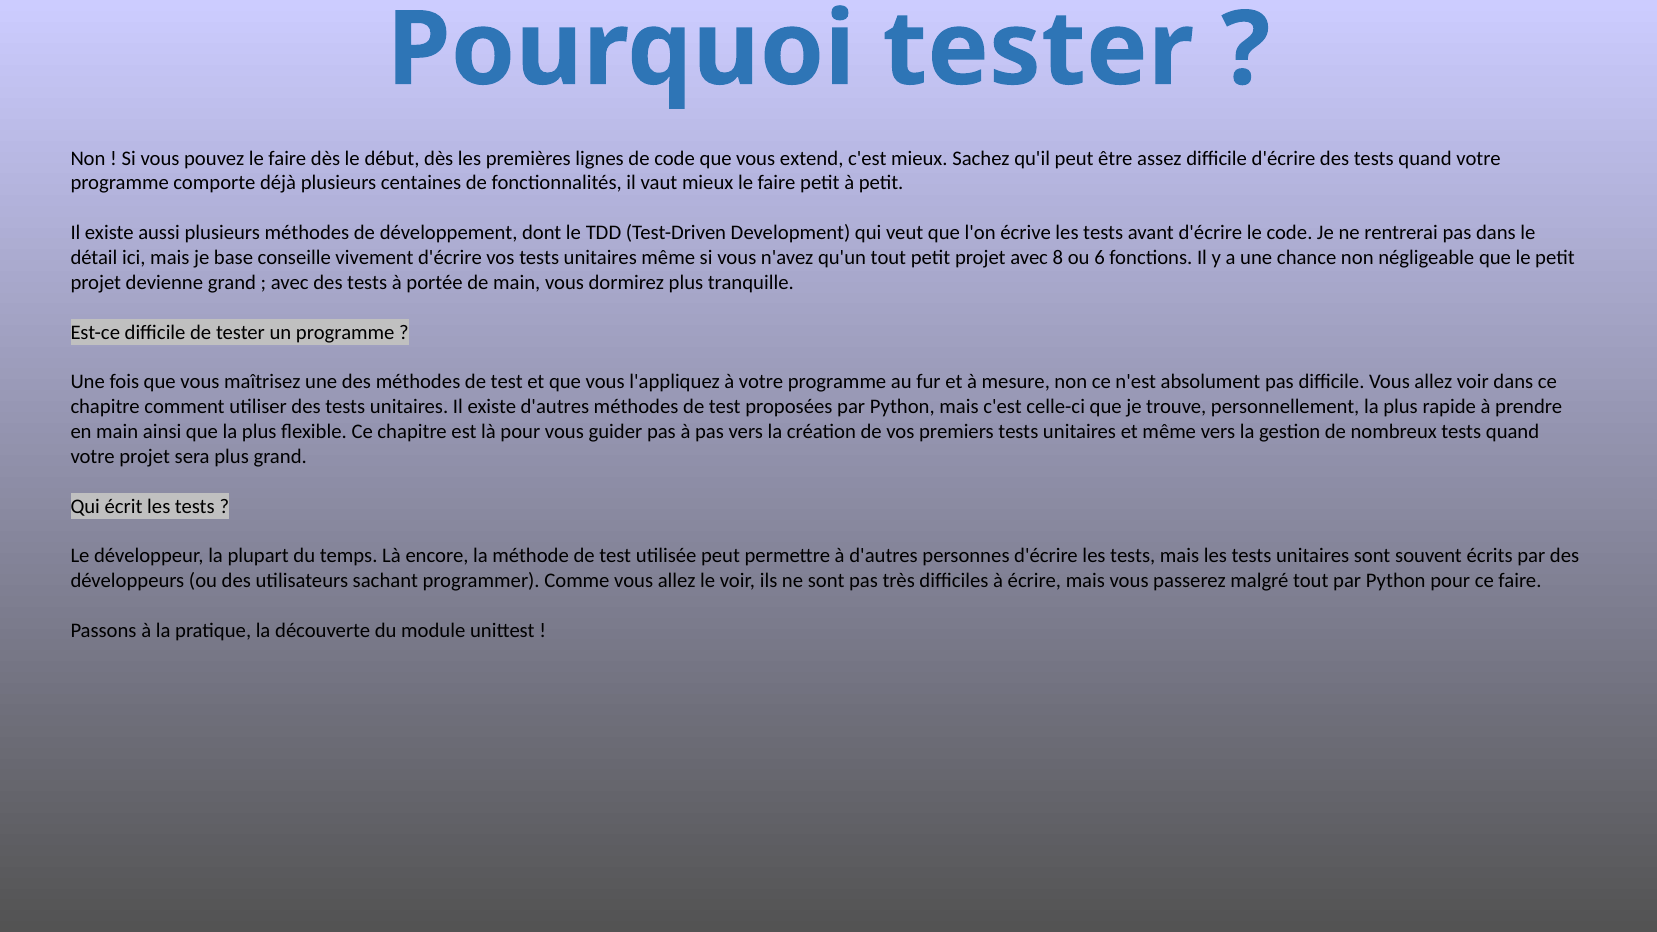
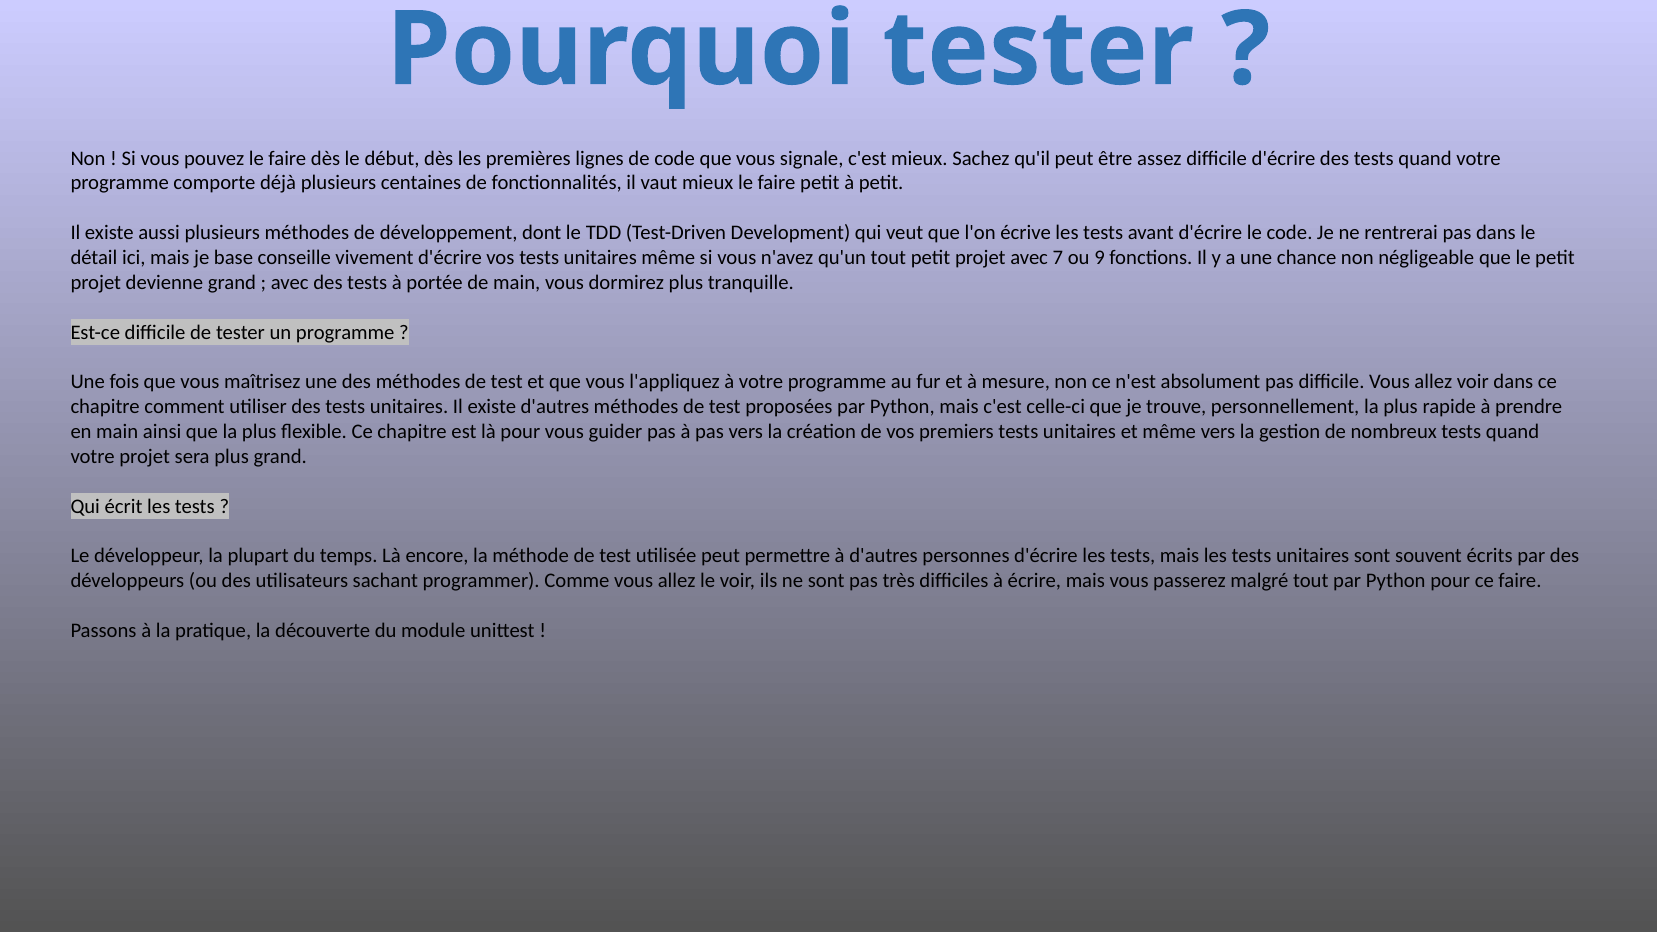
extend: extend -> signale
8: 8 -> 7
6: 6 -> 9
